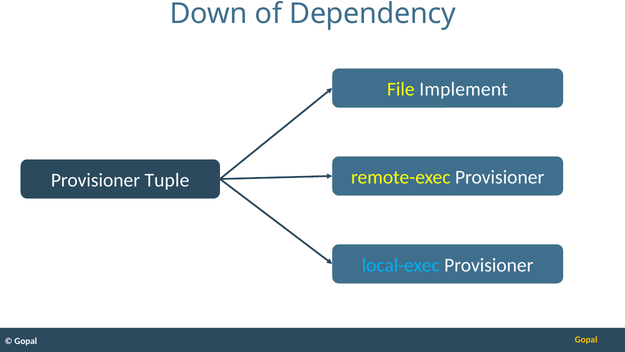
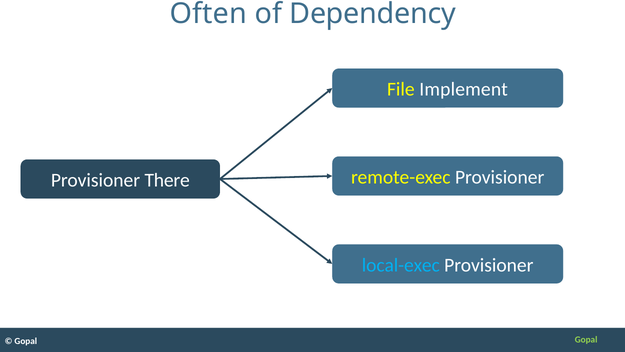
Down: Down -> Often
Tuple: Tuple -> There
Gopal at (586, 340) colour: yellow -> light green
